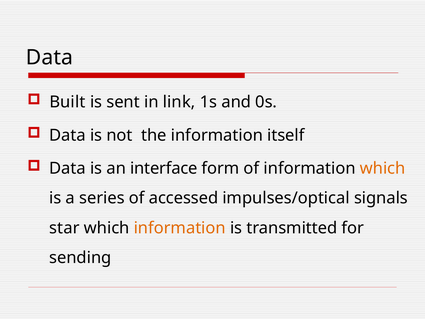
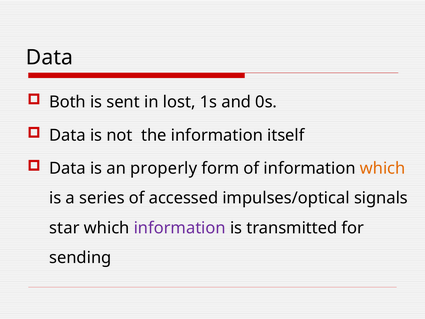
Built: Built -> Both
link: link -> lost
interface: interface -> properly
information at (180, 228) colour: orange -> purple
